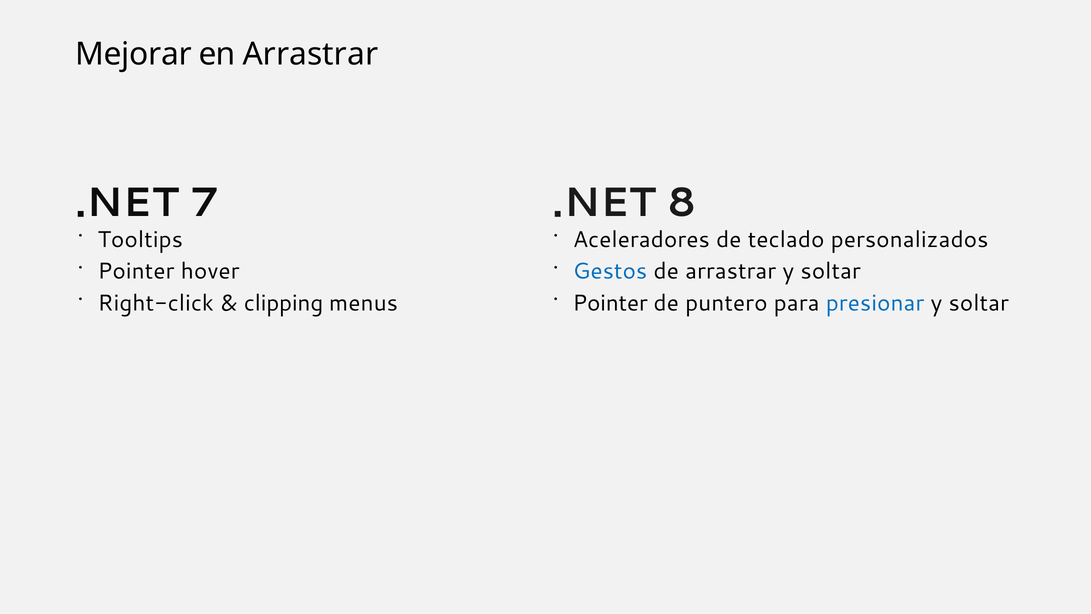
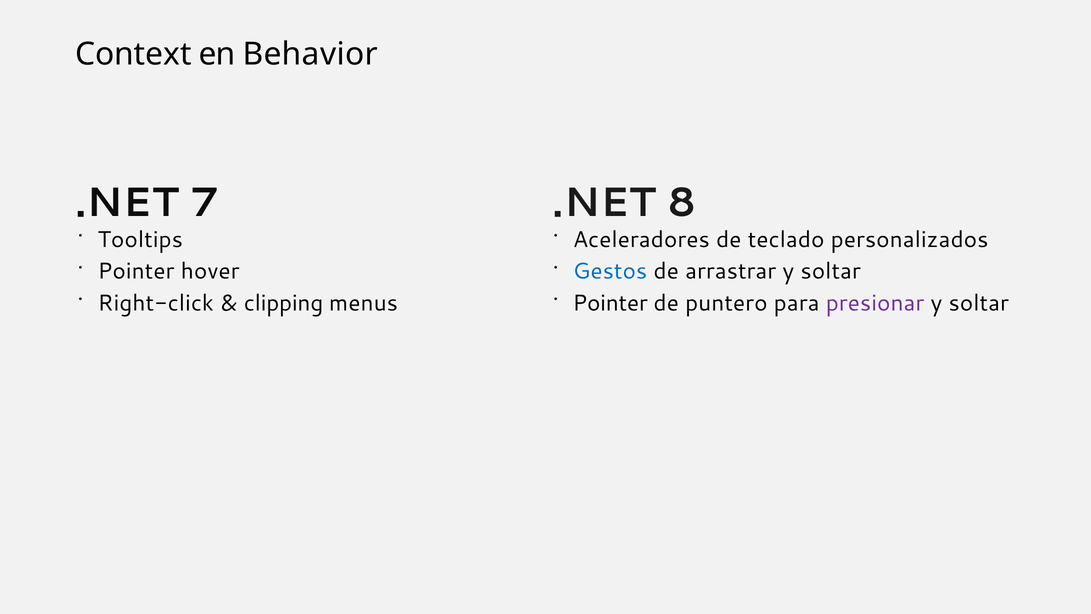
Mejorar: Mejorar -> Context
en Arrastrar: Arrastrar -> Behavior
presionar colour: blue -> purple
